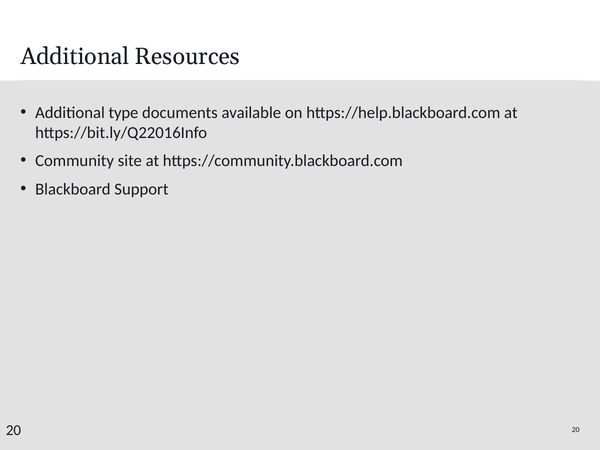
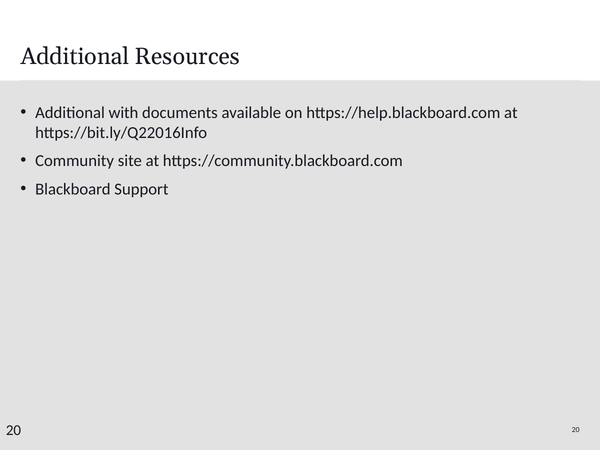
type: type -> with
